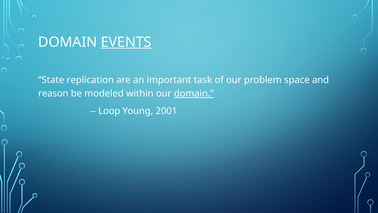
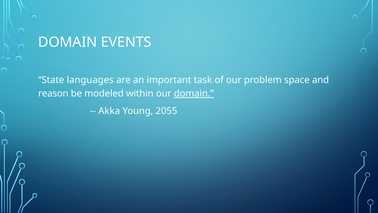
EVENTS underline: present -> none
replication: replication -> languages
Loop: Loop -> Akka
2001: 2001 -> 2055
